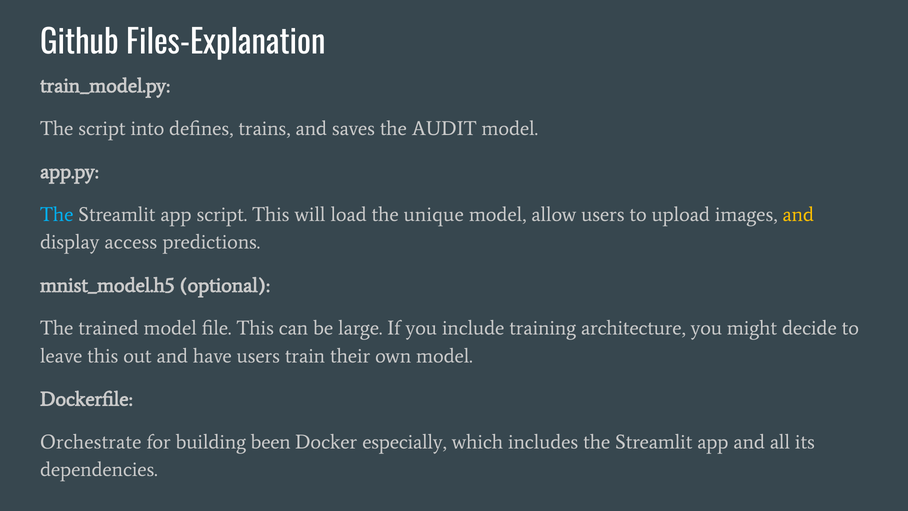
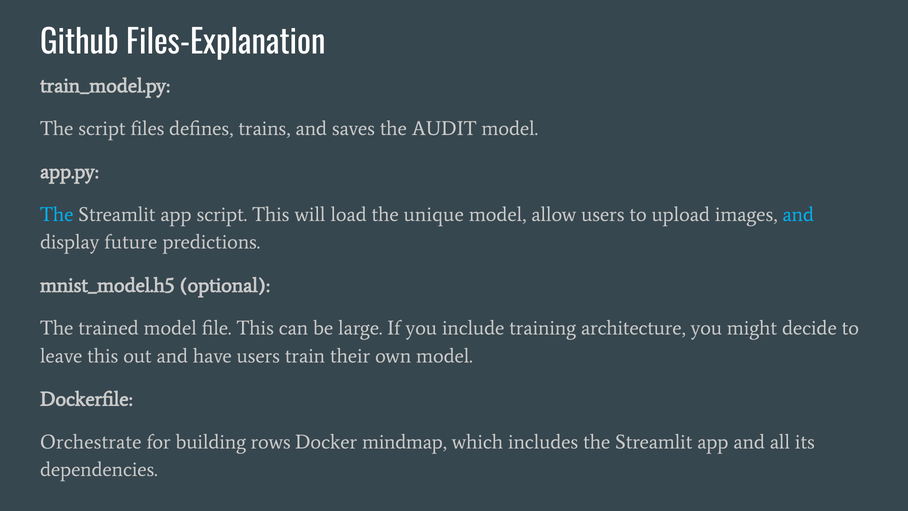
into: into -> files
and at (798, 214) colour: yellow -> light blue
access: access -> future
been: been -> rows
especially: especially -> mindmap
